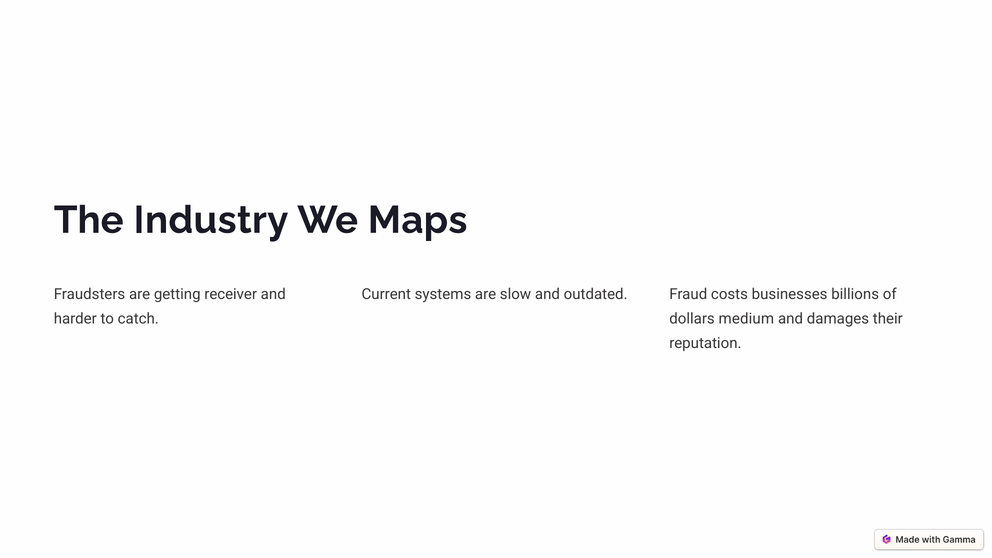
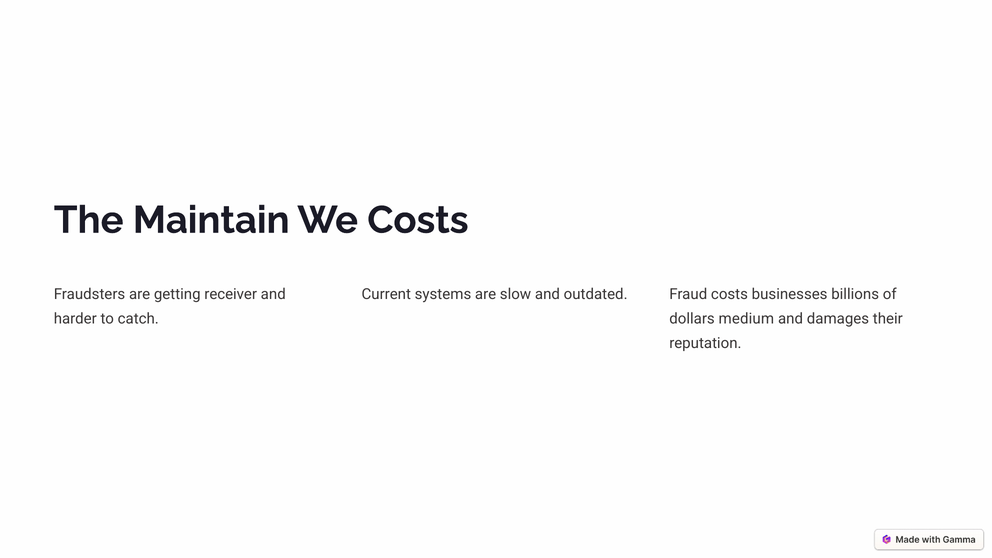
Industry: Industry -> Maintain
We Maps: Maps -> Costs
